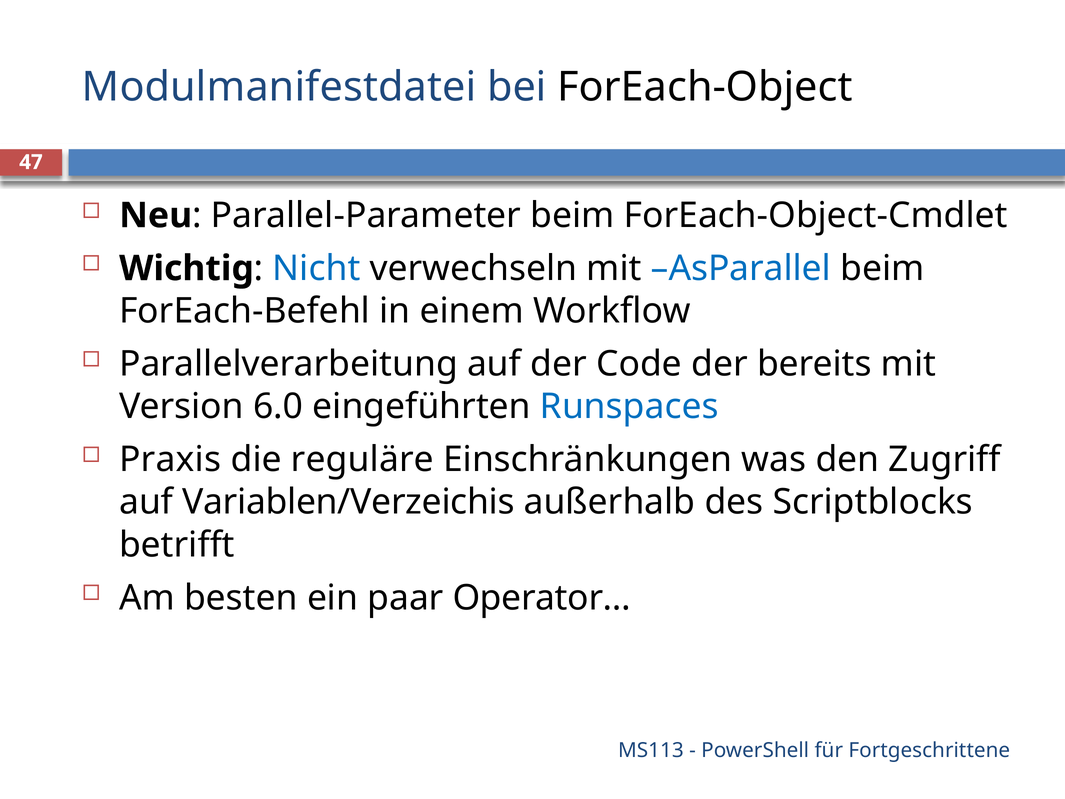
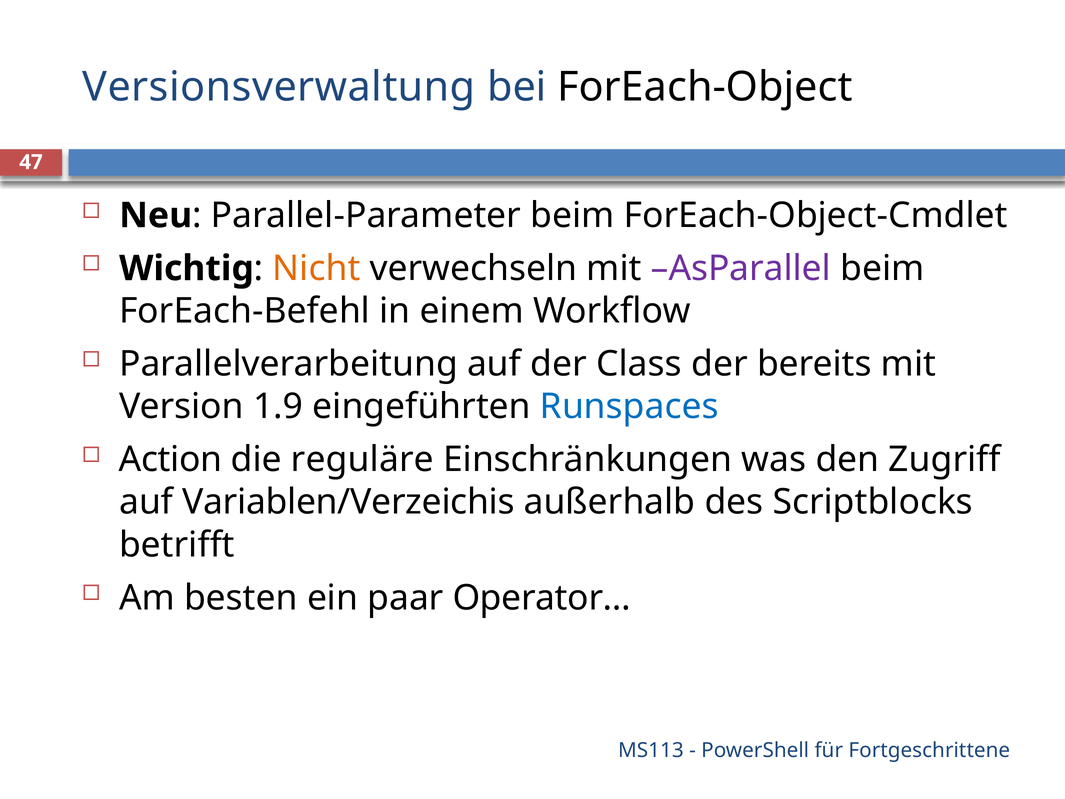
Modulmanifestdatei: Modulmanifestdatei -> Versionsverwaltung
Nicht colour: blue -> orange
AsParallel colour: blue -> purple
Code: Code -> Class
6.0: 6.0 -> 1.9
Praxis: Praxis -> Action
